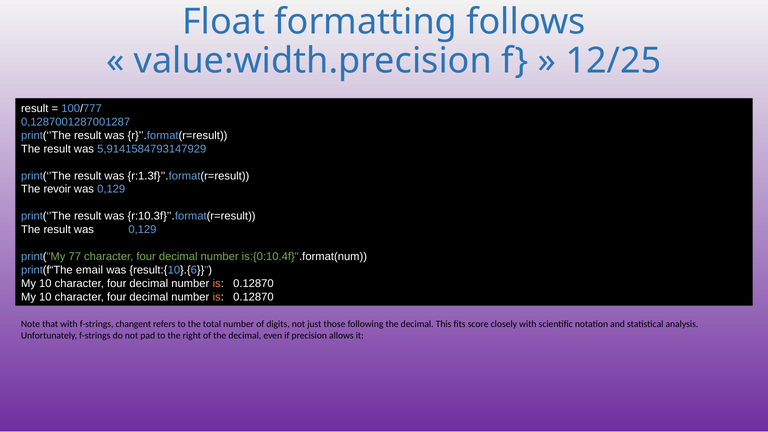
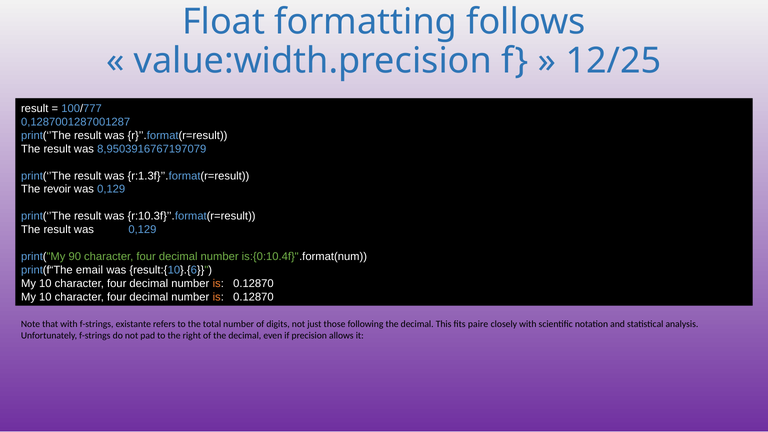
5,9141584793147929: 5,9141584793147929 -> 8,9503916767197079
77: 77 -> 90
changent: changent -> existante
score: score -> paire
